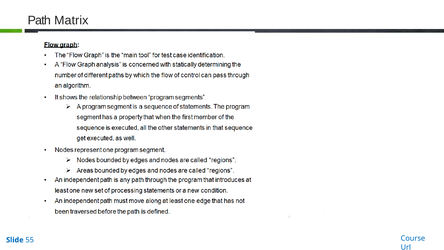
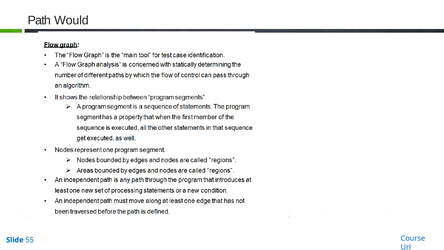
Matrix: Matrix -> Would
